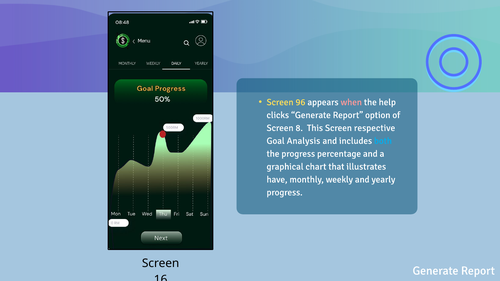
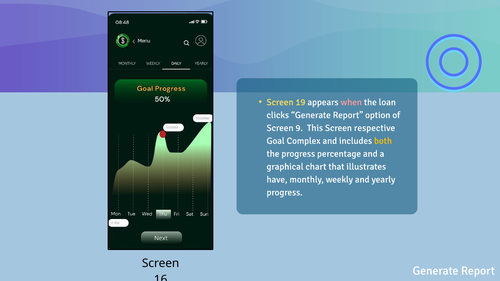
96: 96 -> 19
help: help -> loan
8: 8 -> 9
Analysis: Analysis -> Complex
both colour: light blue -> yellow
